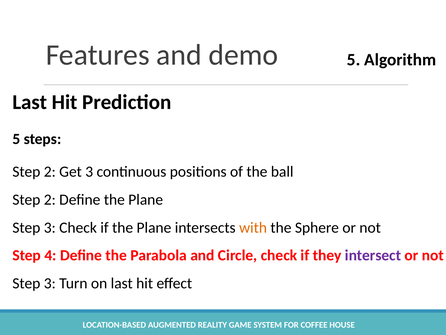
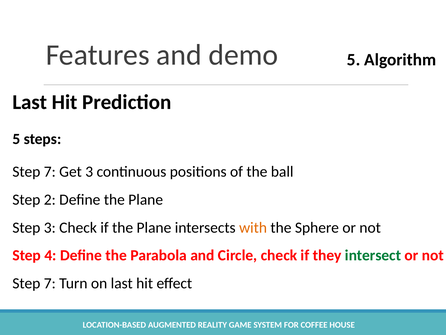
2 at (50, 172): 2 -> 7
intersect colour: purple -> green
3 at (50, 283): 3 -> 7
